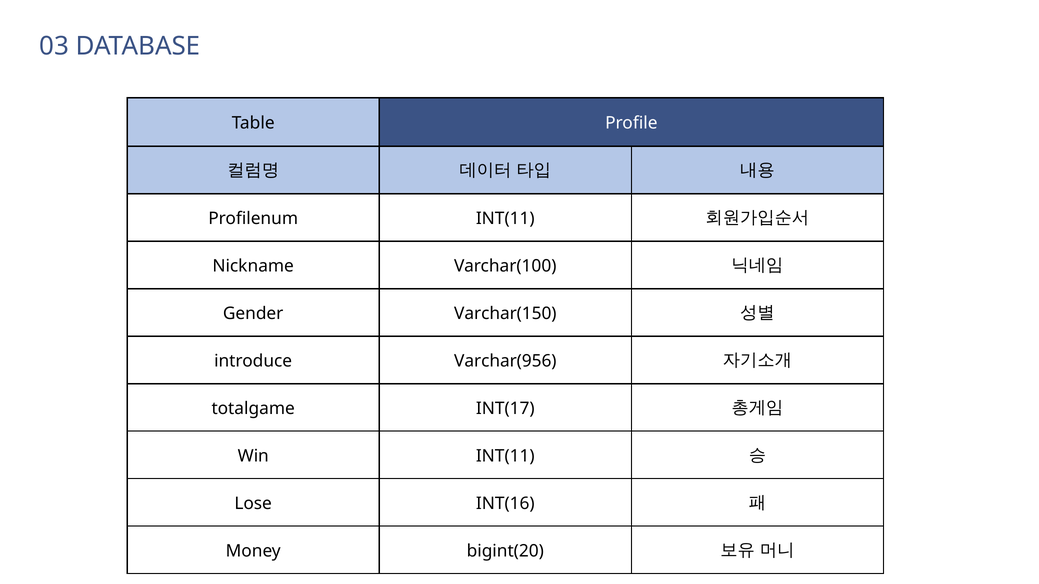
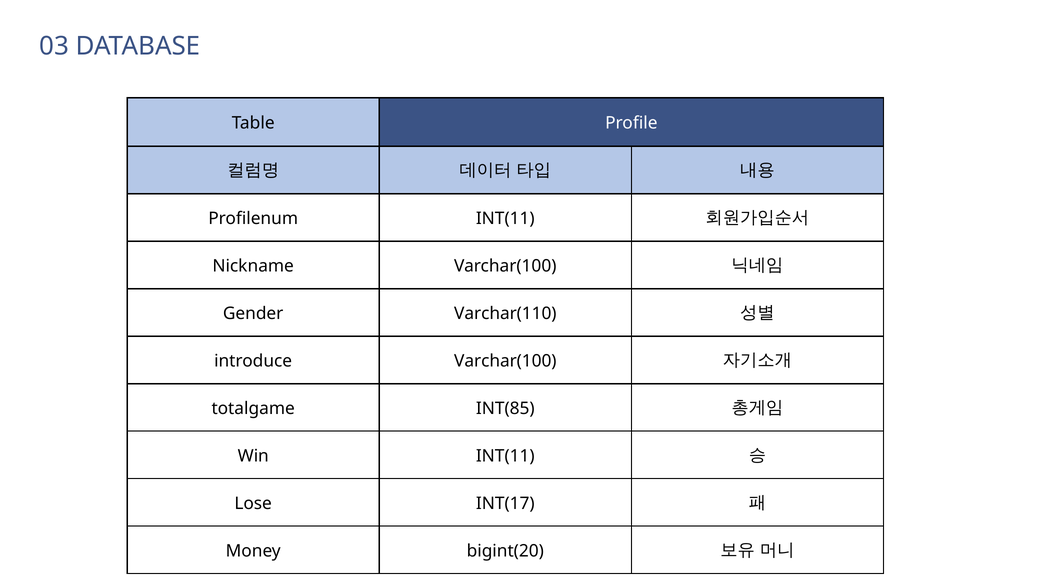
Varchar(150: Varchar(150 -> Varchar(110
introduce Varchar(956: Varchar(956 -> Varchar(100
INT(17: INT(17 -> INT(85
INT(16: INT(16 -> INT(17
